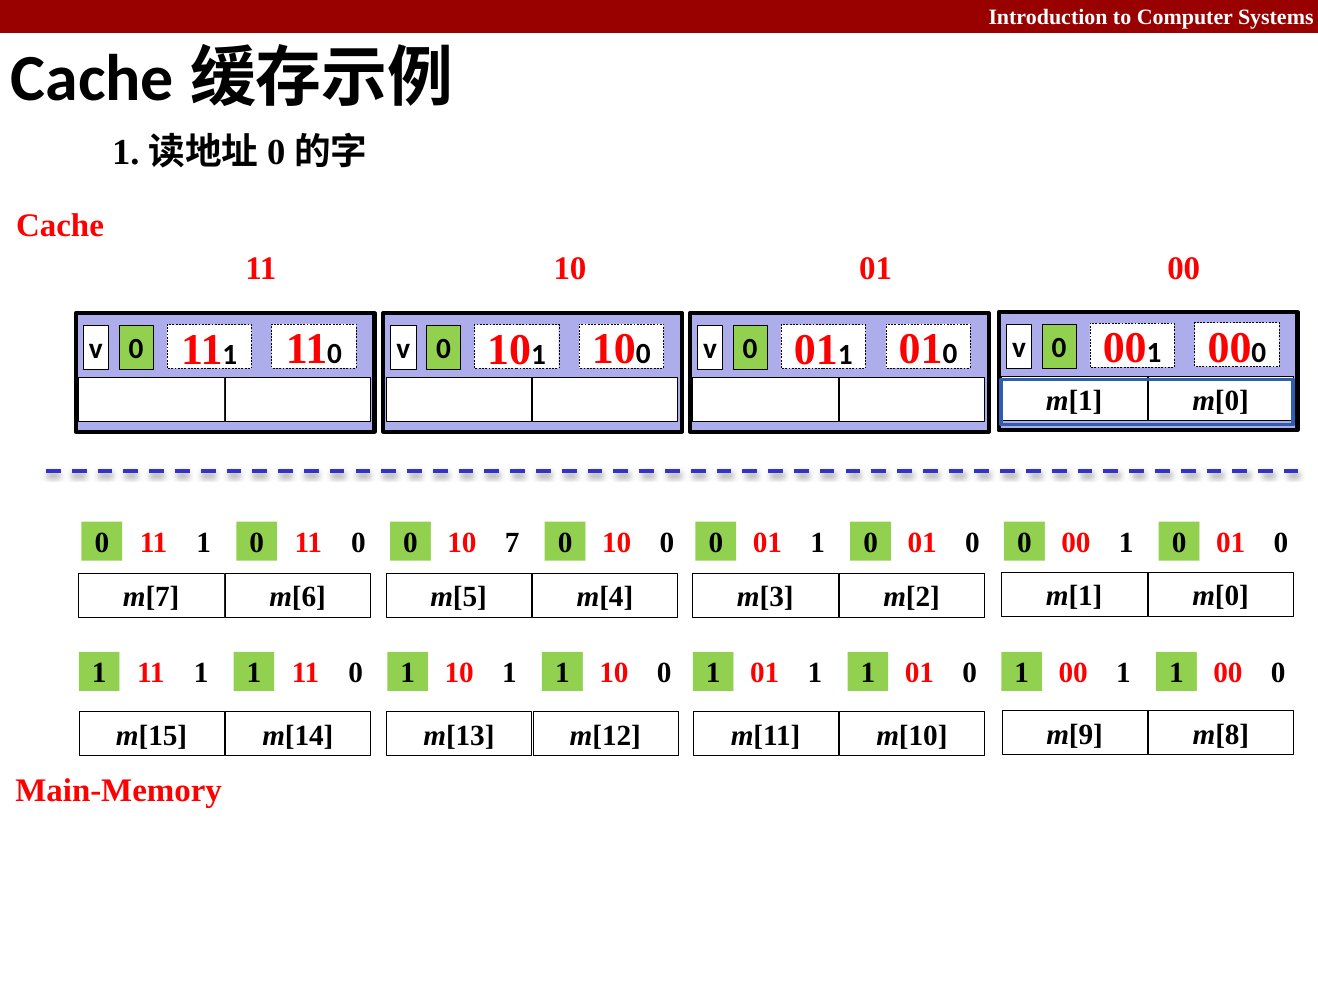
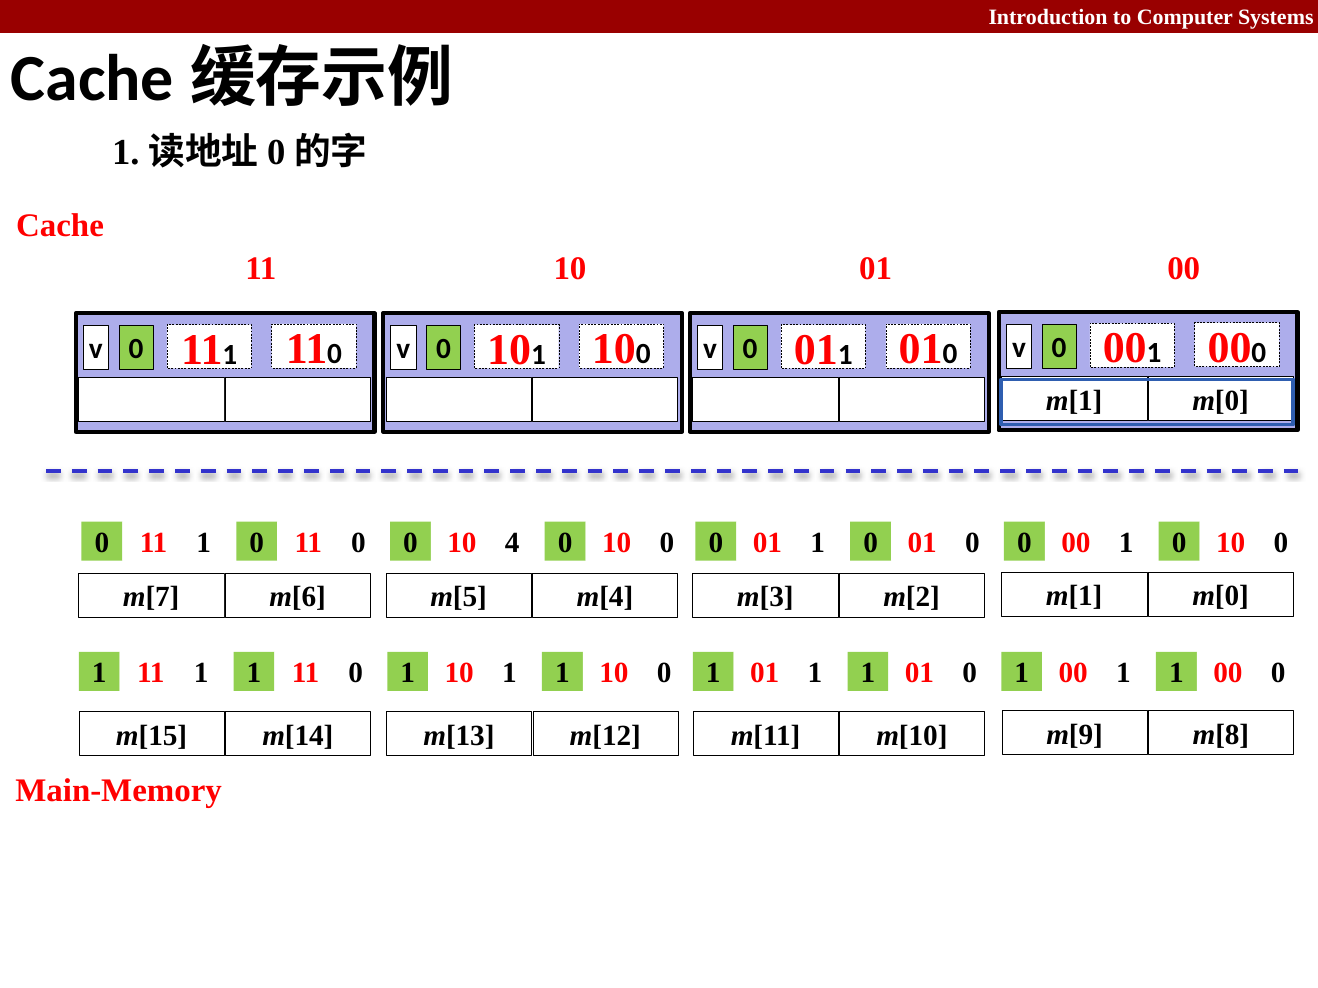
7: 7 -> 4
01 at (1231, 543): 01 -> 10
